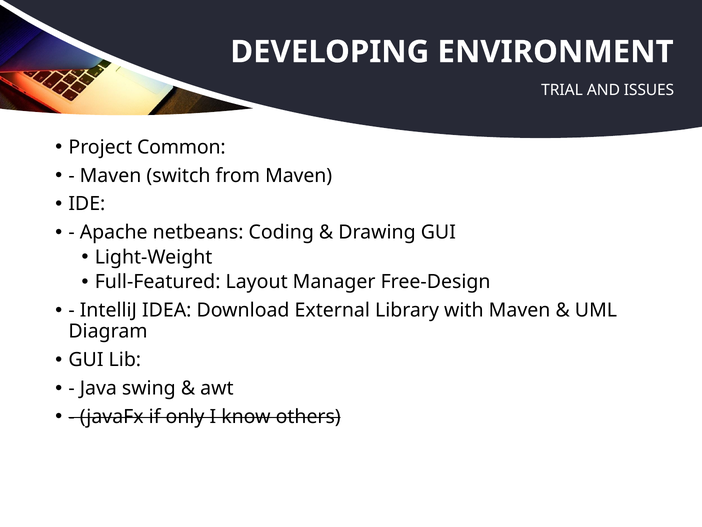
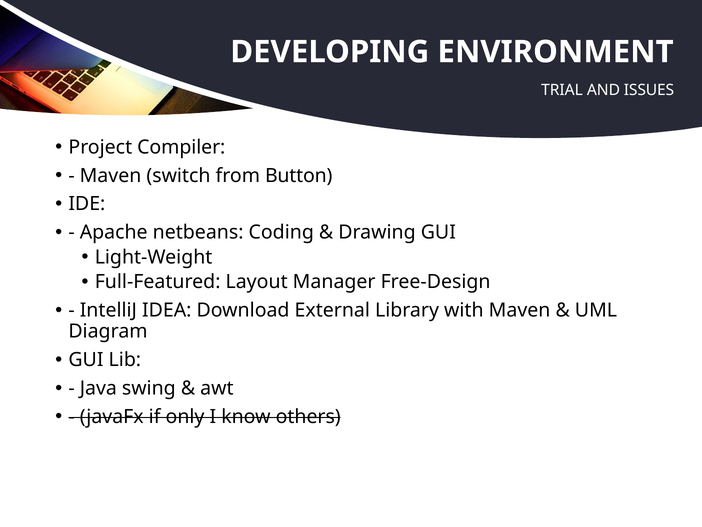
Common: Common -> Compiler
from Maven: Maven -> Button
